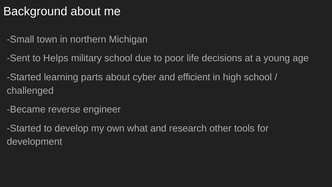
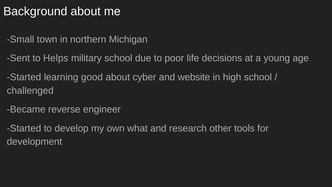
parts: parts -> good
efficient: efficient -> website
